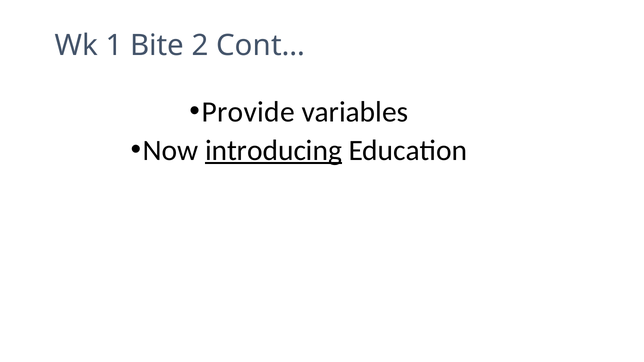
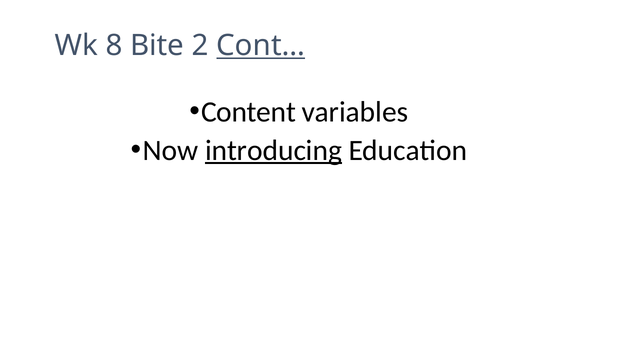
1: 1 -> 8
Cont… underline: none -> present
Provide: Provide -> Content
